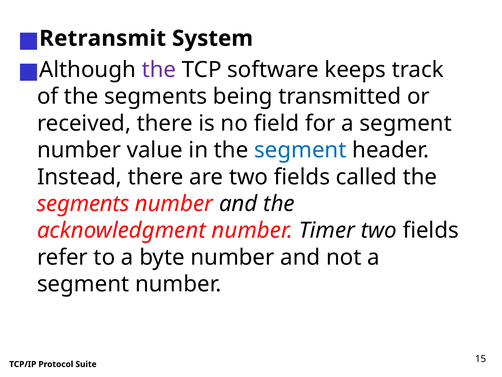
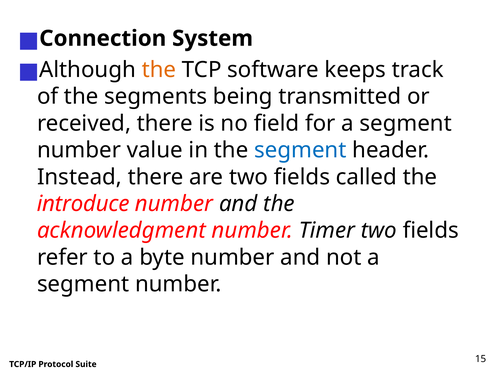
Retransmit: Retransmit -> Connection
the at (159, 70) colour: purple -> orange
segments at (83, 204): segments -> introduce
